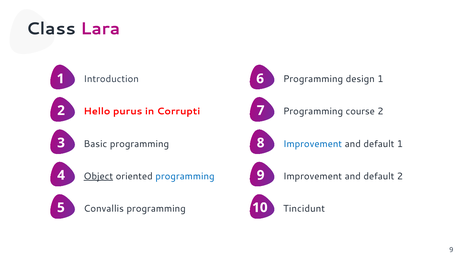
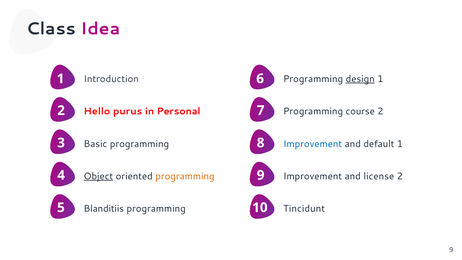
Lara: Lara -> Idea
design underline: none -> present
Corrupti: Corrupti -> Personal
programming at (185, 176) colour: blue -> orange
default at (379, 176): default -> license
Convallis: Convallis -> Blanditiis
